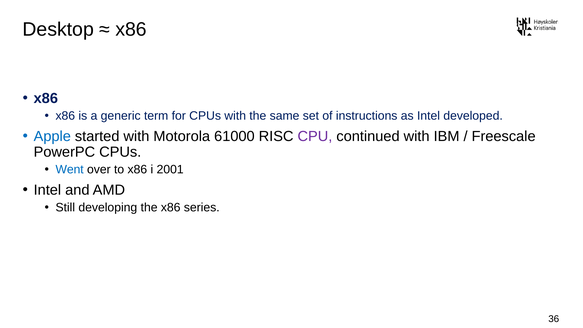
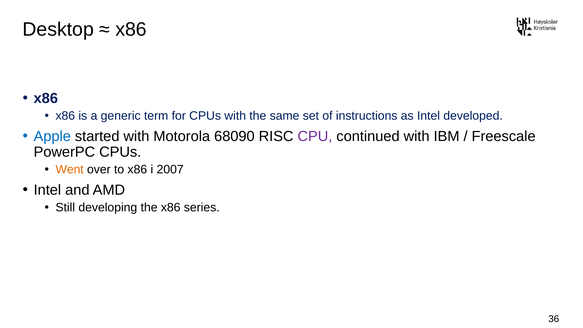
61000: 61000 -> 68090
Went colour: blue -> orange
2001: 2001 -> 2007
